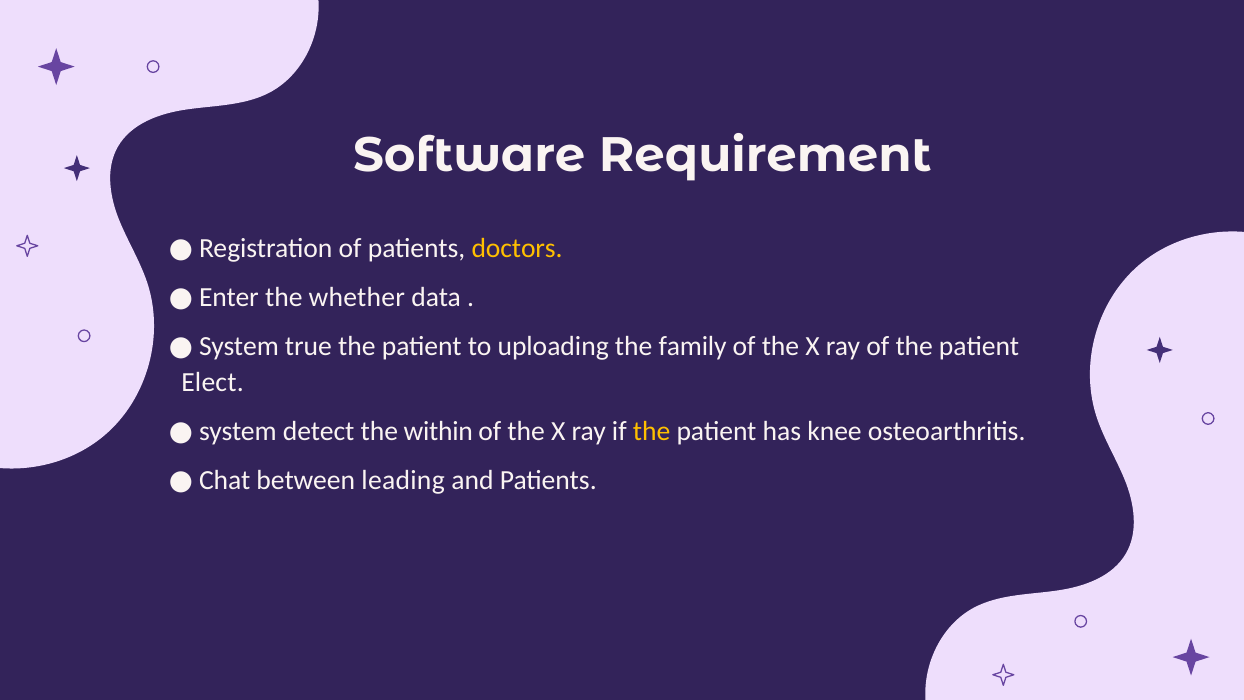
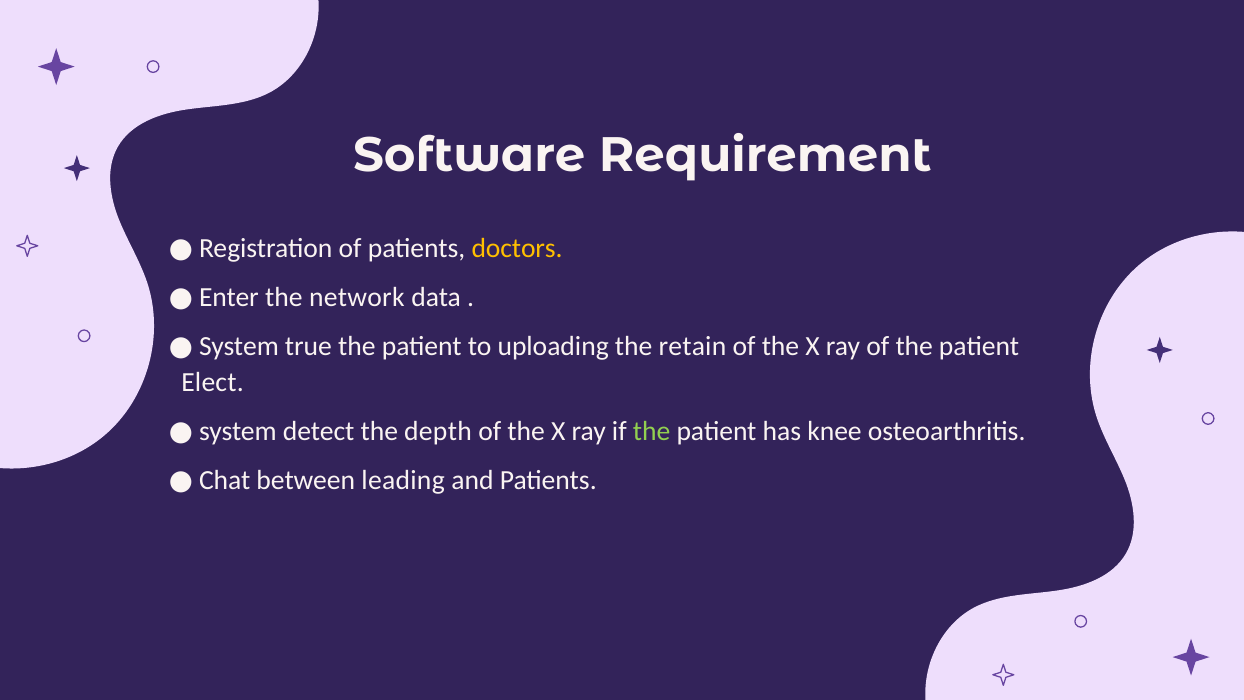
whether: whether -> network
family: family -> retain
within: within -> depth
the at (652, 431) colour: yellow -> light green
